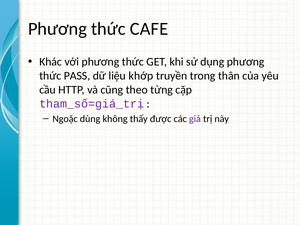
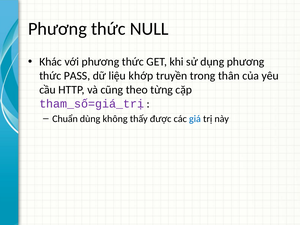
CAFE: CAFE -> NULL
Ngoặc: Ngoặc -> Chuẩn
giá colour: purple -> blue
